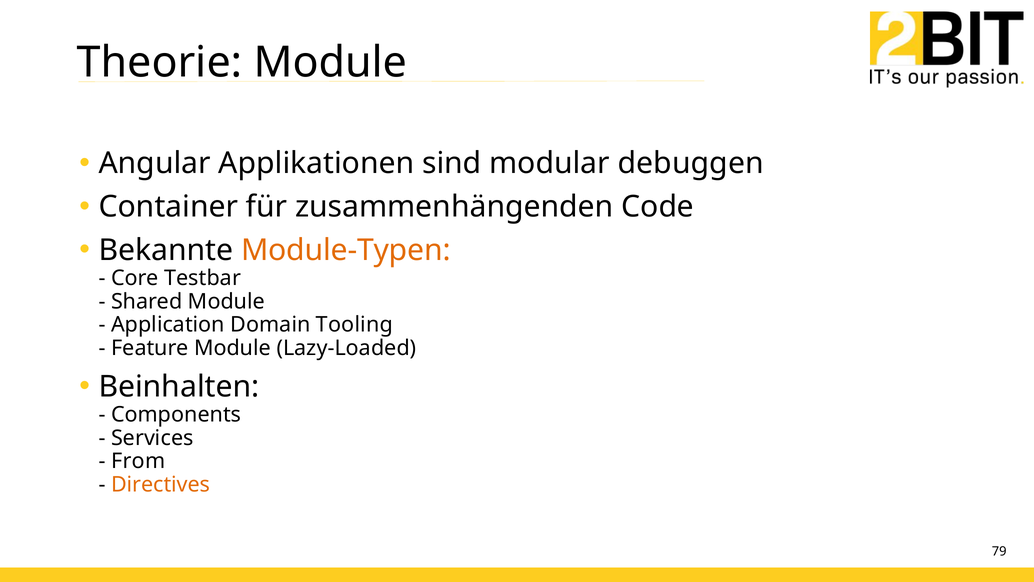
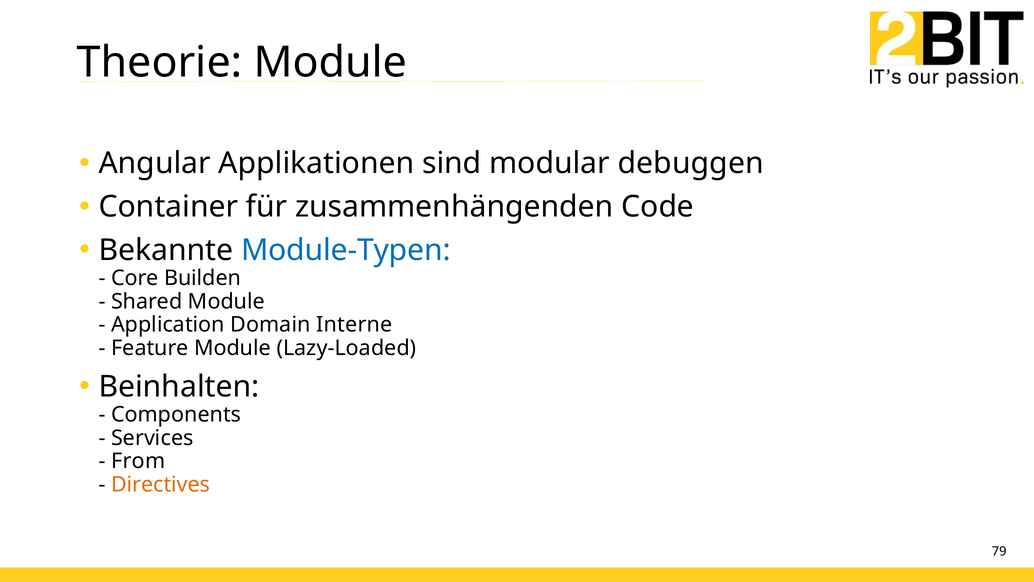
Module-Typen colour: orange -> blue
Testbar: Testbar -> Builden
Tooling: Tooling -> Interne
